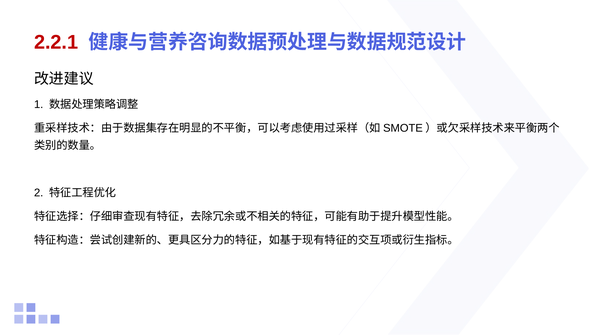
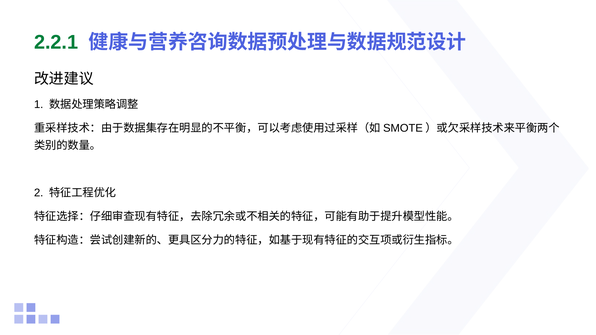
2.2.1 colour: red -> green
